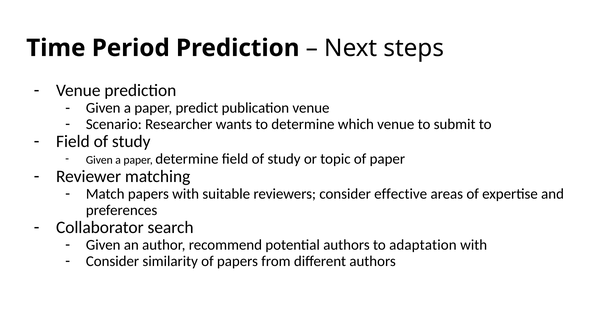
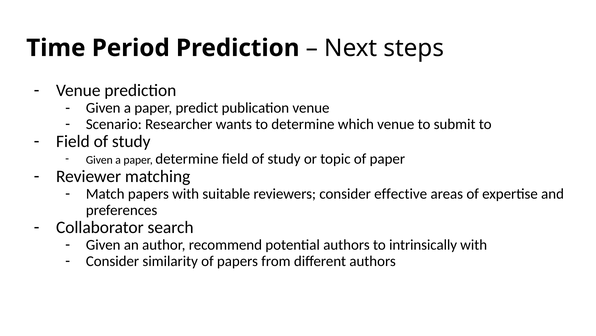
adaptation: adaptation -> intrinsically
